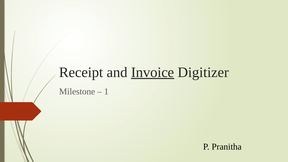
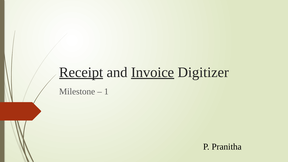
Receipt underline: none -> present
